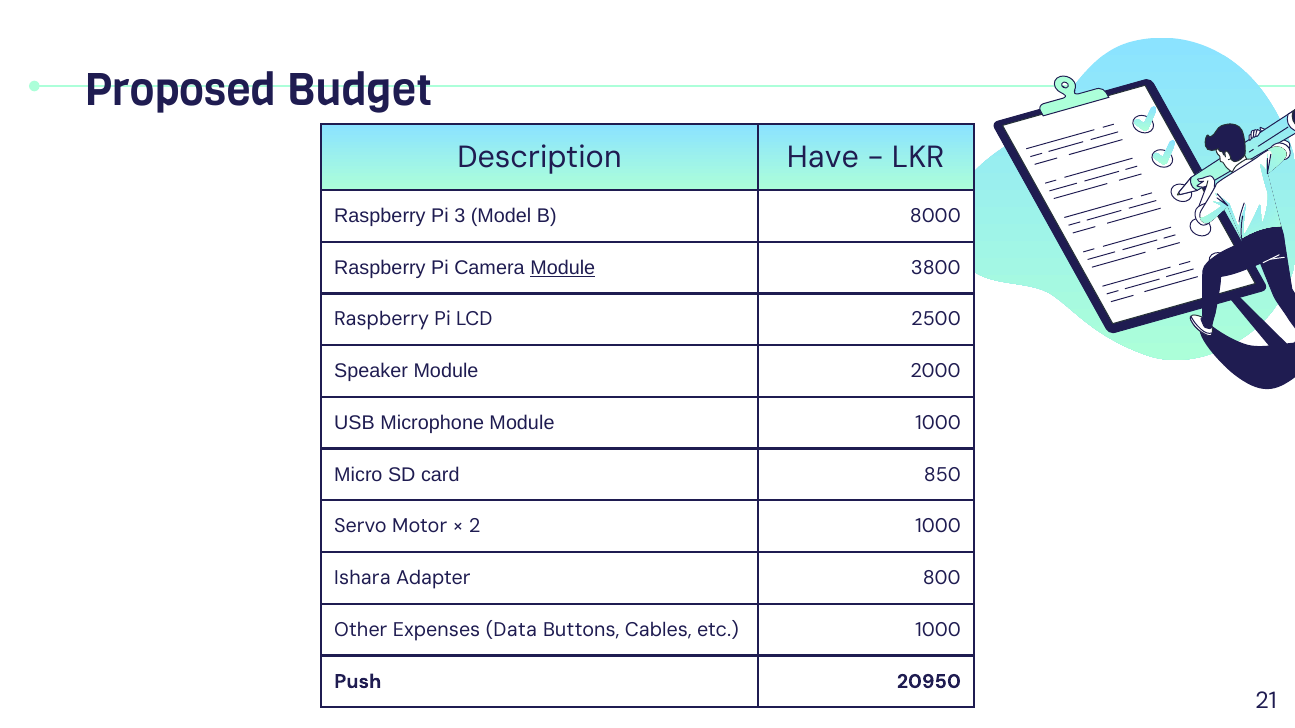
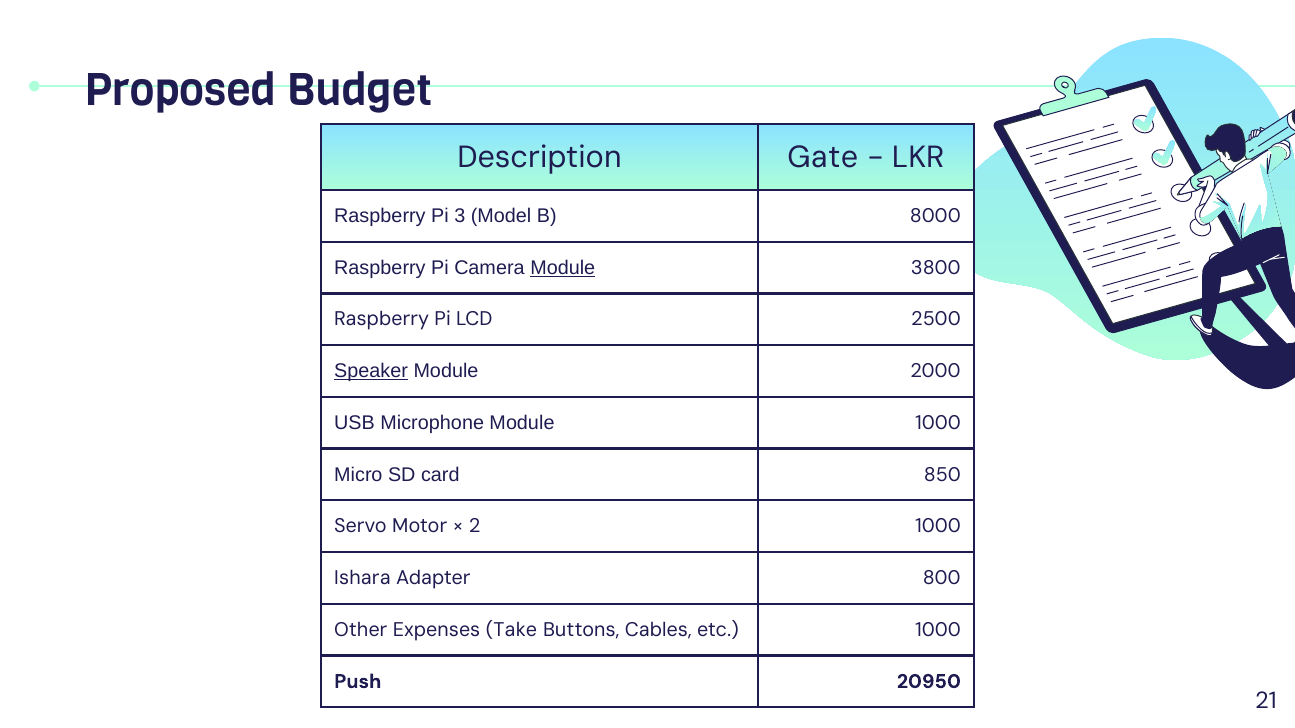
Have: Have -> Gate
Speaker underline: none -> present
Data: Data -> Take
